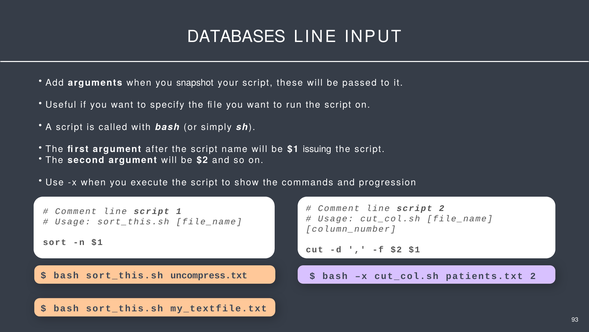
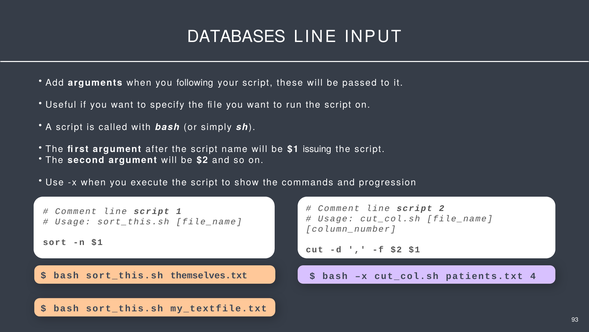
snapshot: snapshot -> following
uncompress.txt: uncompress.txt -> themselves.txt
patients.txt 2: 2 -> 4
